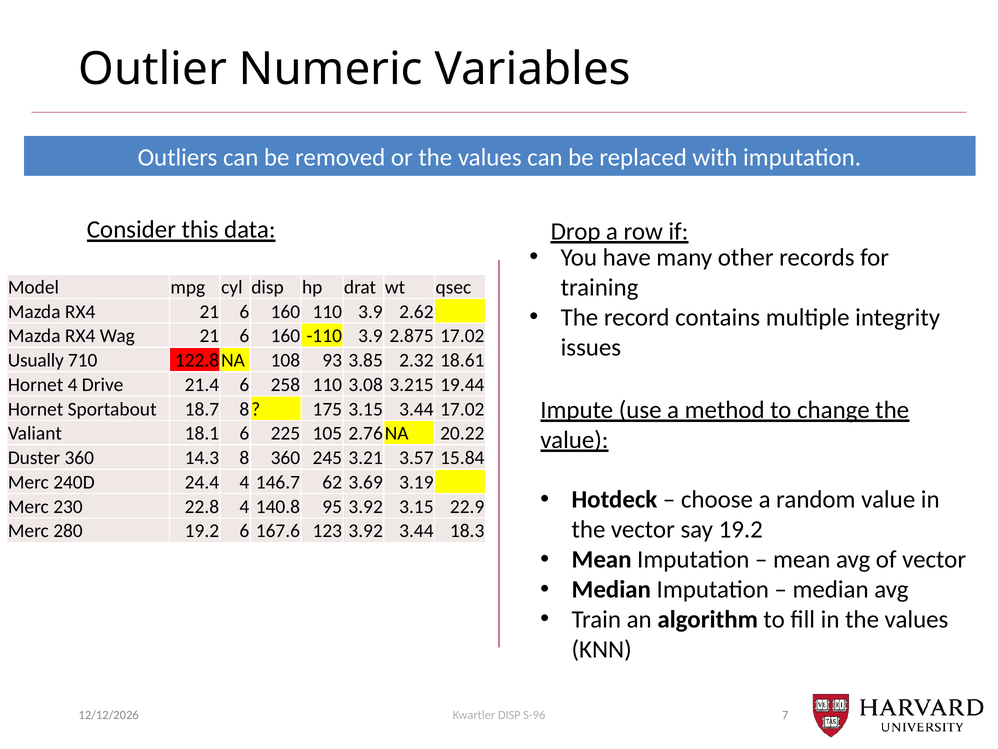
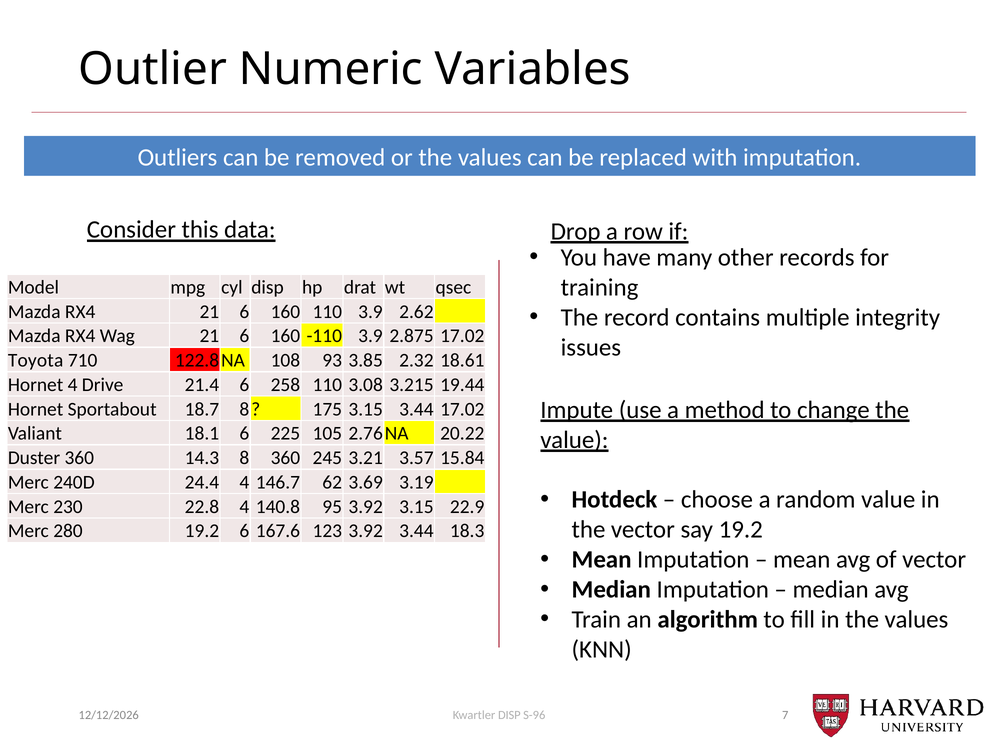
Usually: Usually -> Toyota
